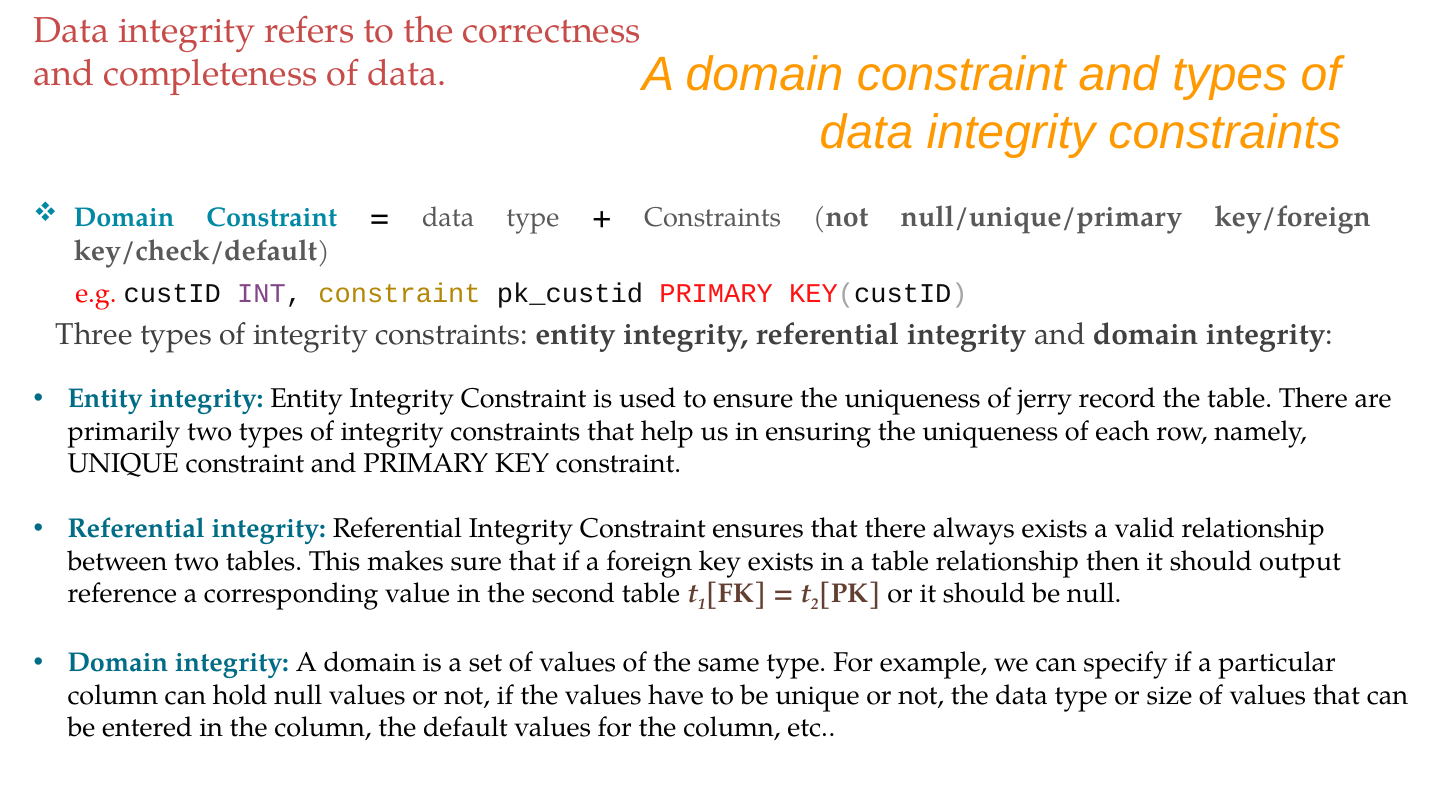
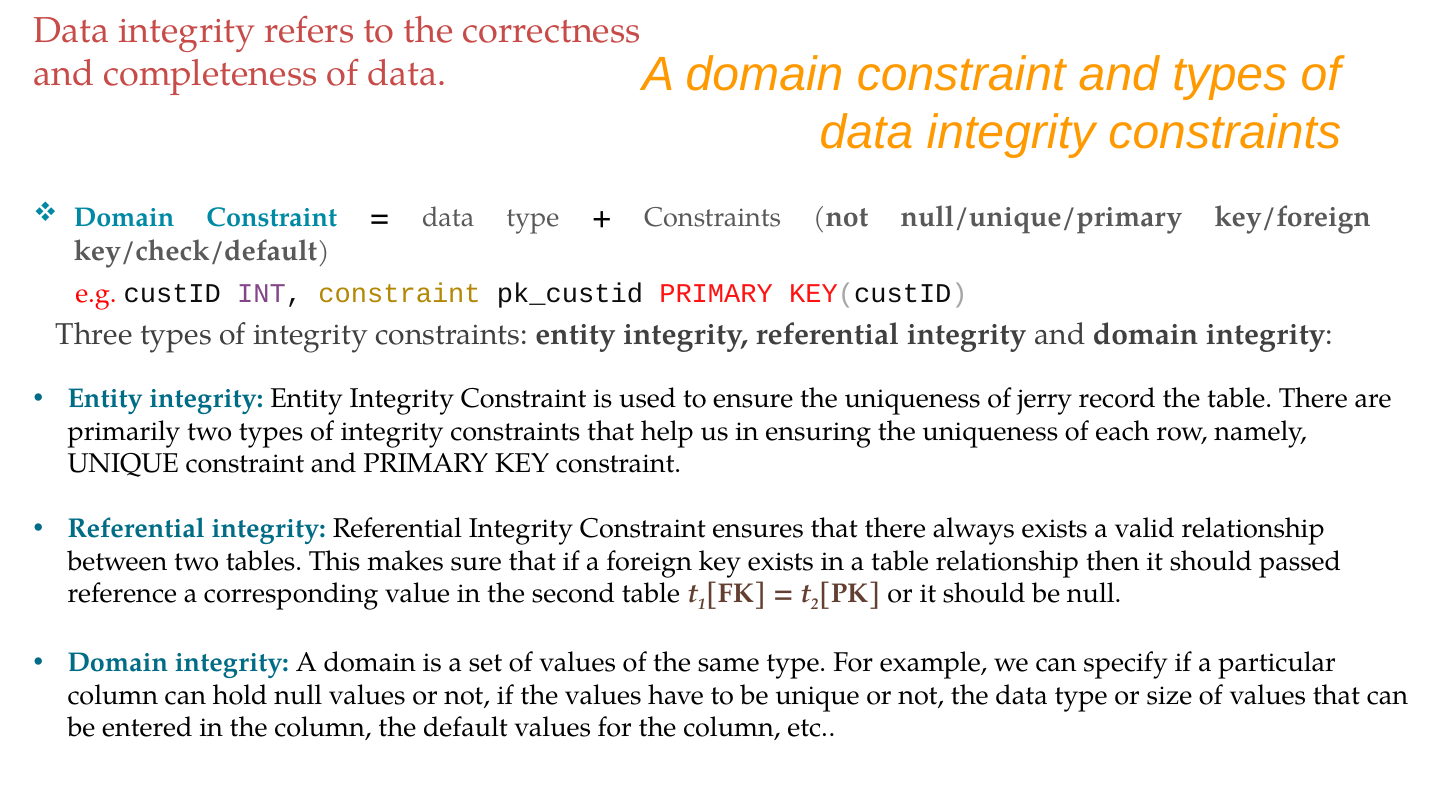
output: output -> passed
